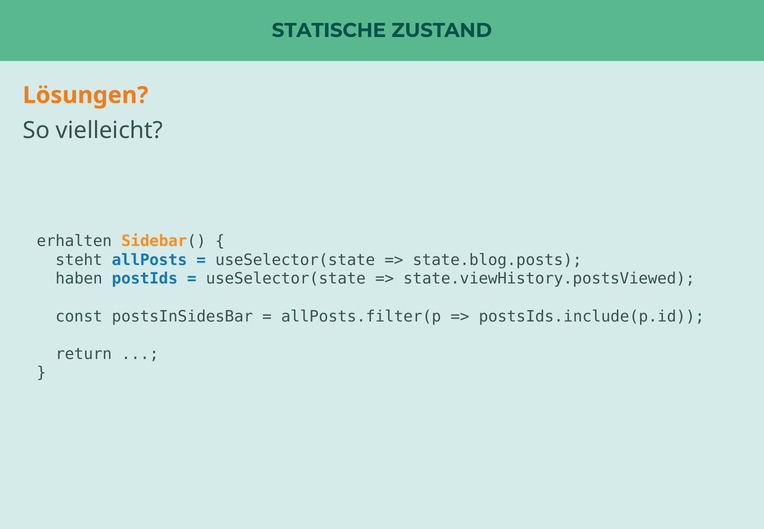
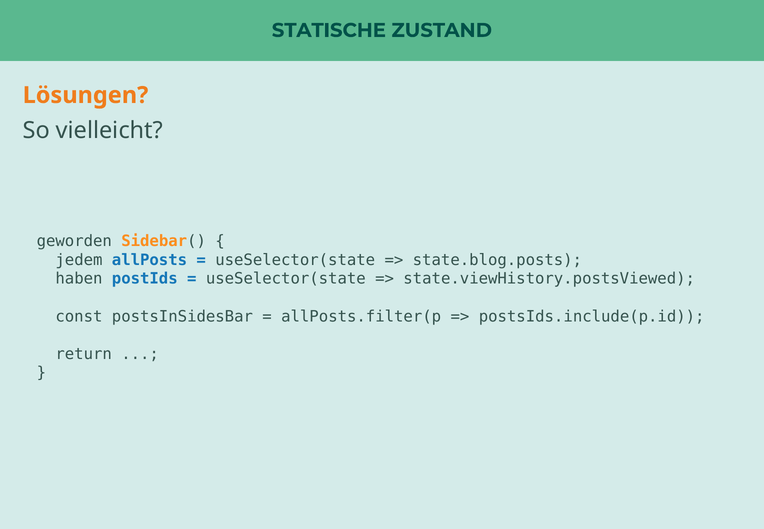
erhalten: erhalten -> geworden
steht: steht -> jedem
